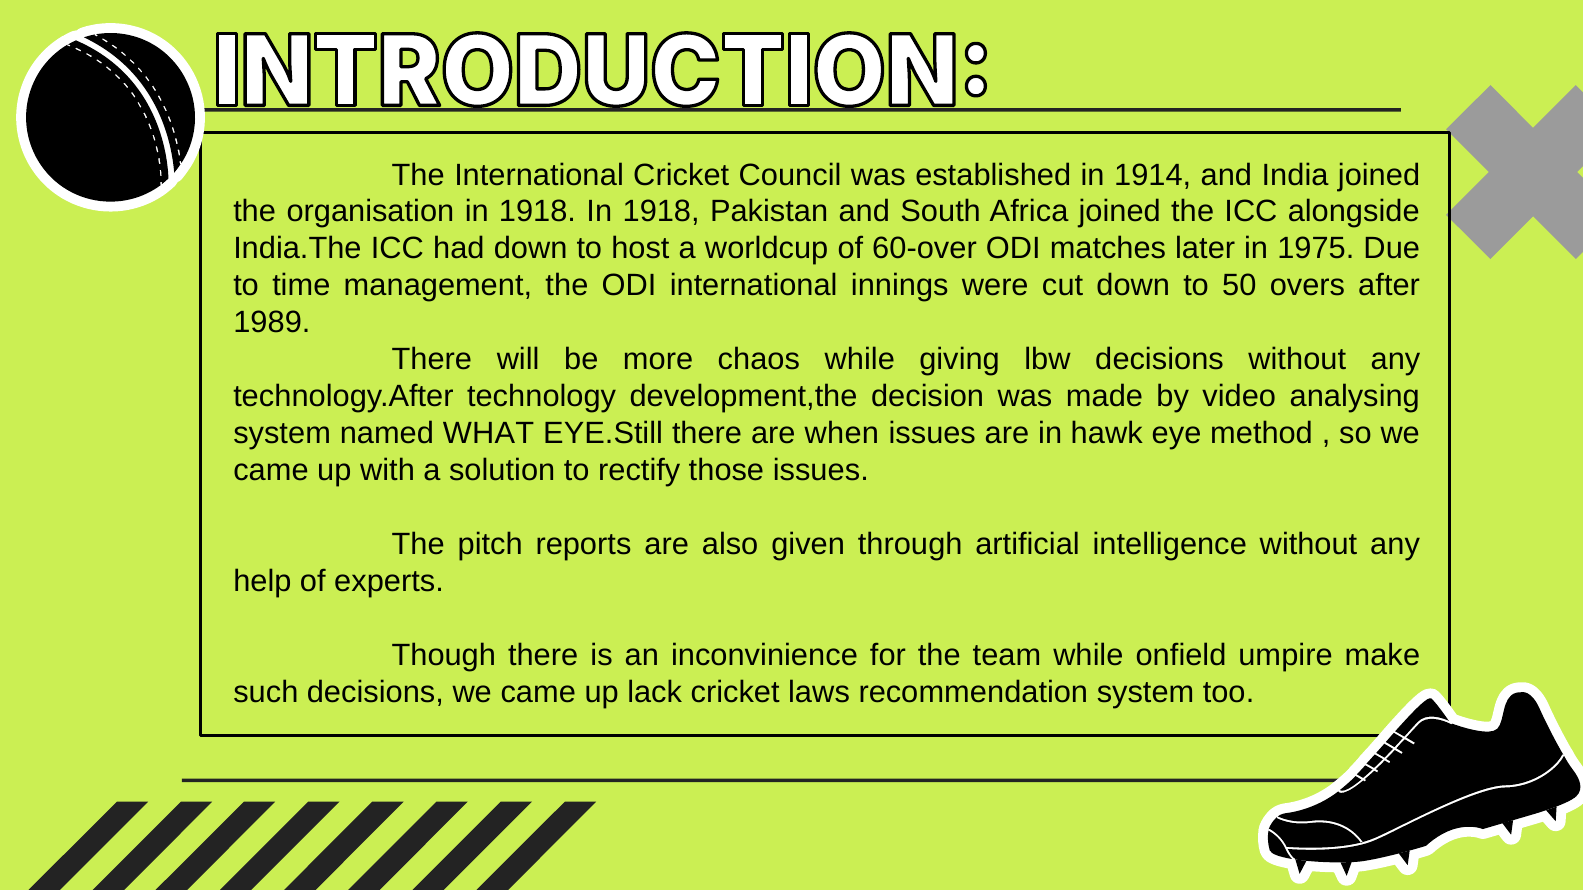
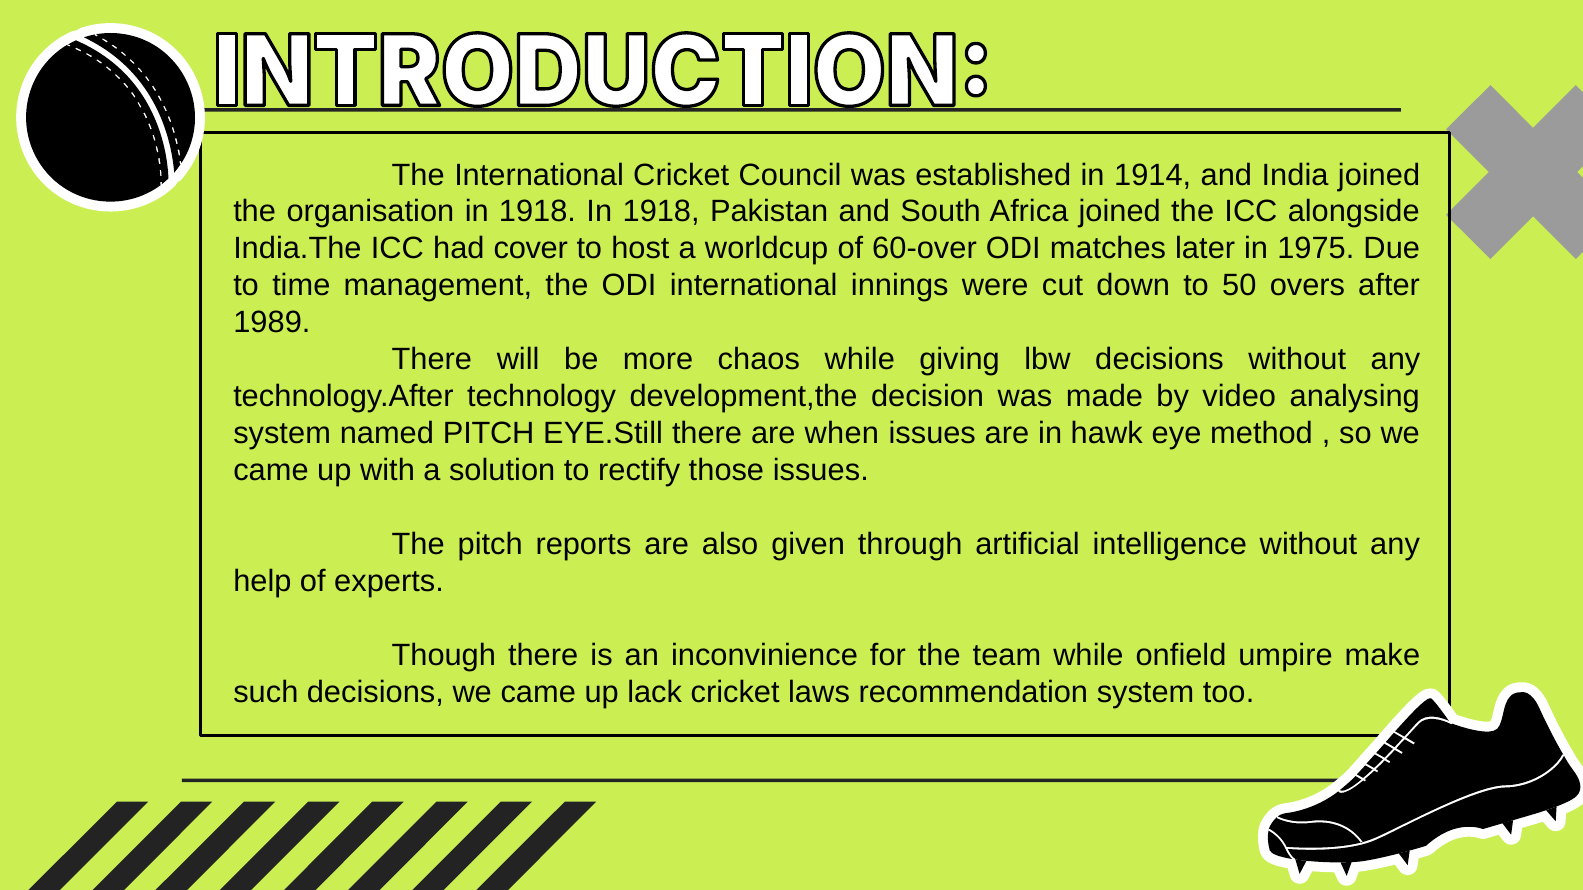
had down: down -> cover
named WHAT: WHAT -> PITCH
